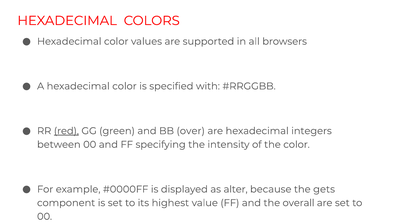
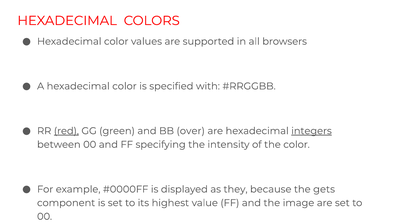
integers underline: none -> present
alter: alter -> they
overall: overall -> image
